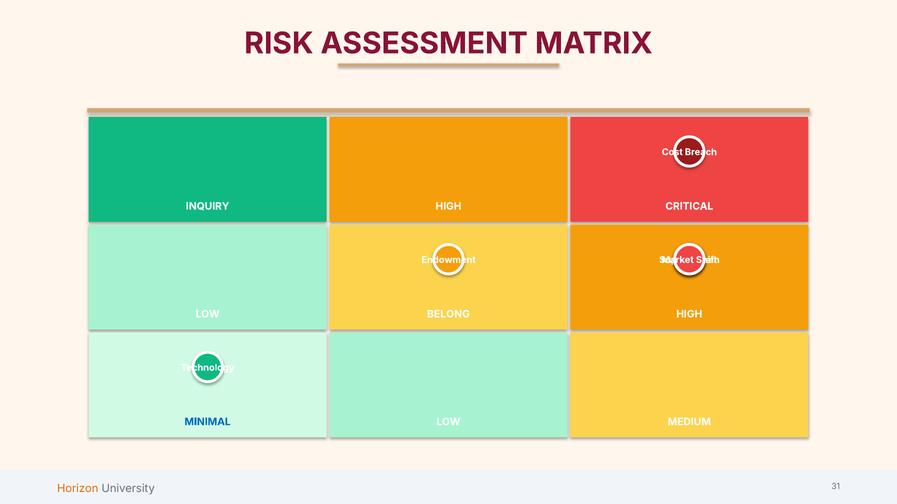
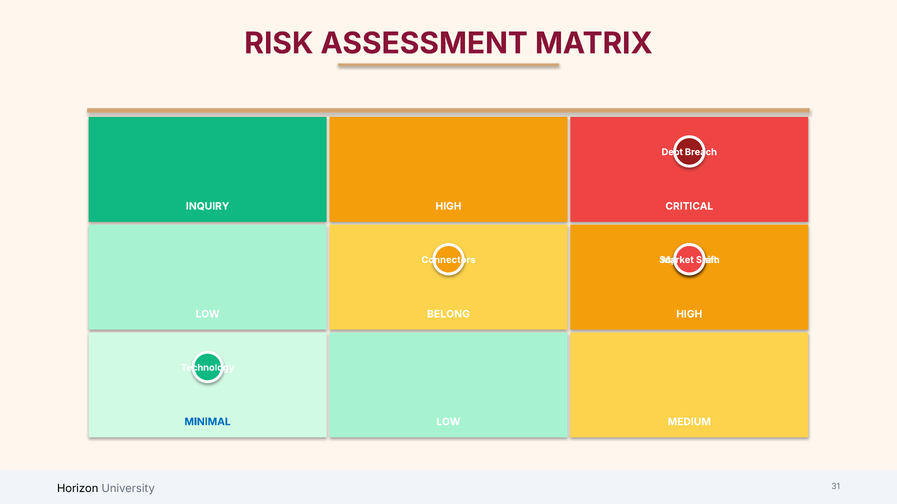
Cost: Cost -> Debt
Endowment: Endowment -> Connectors
Horizon colour: orange -> black
